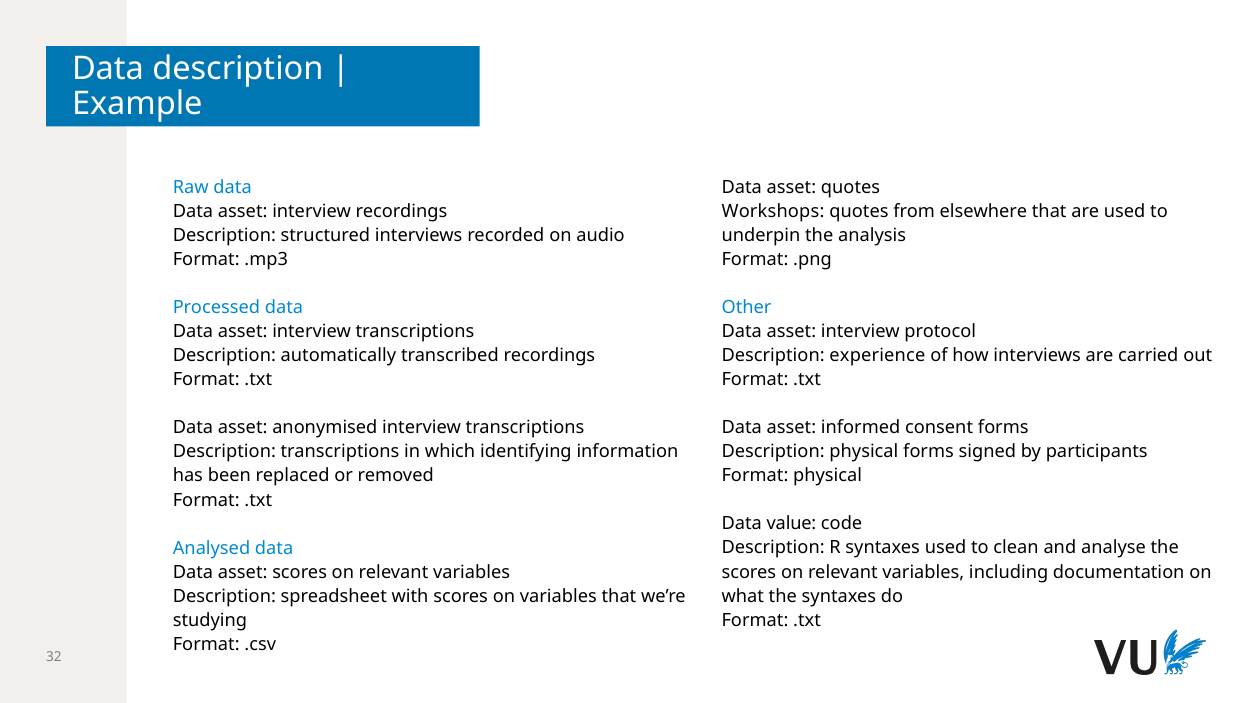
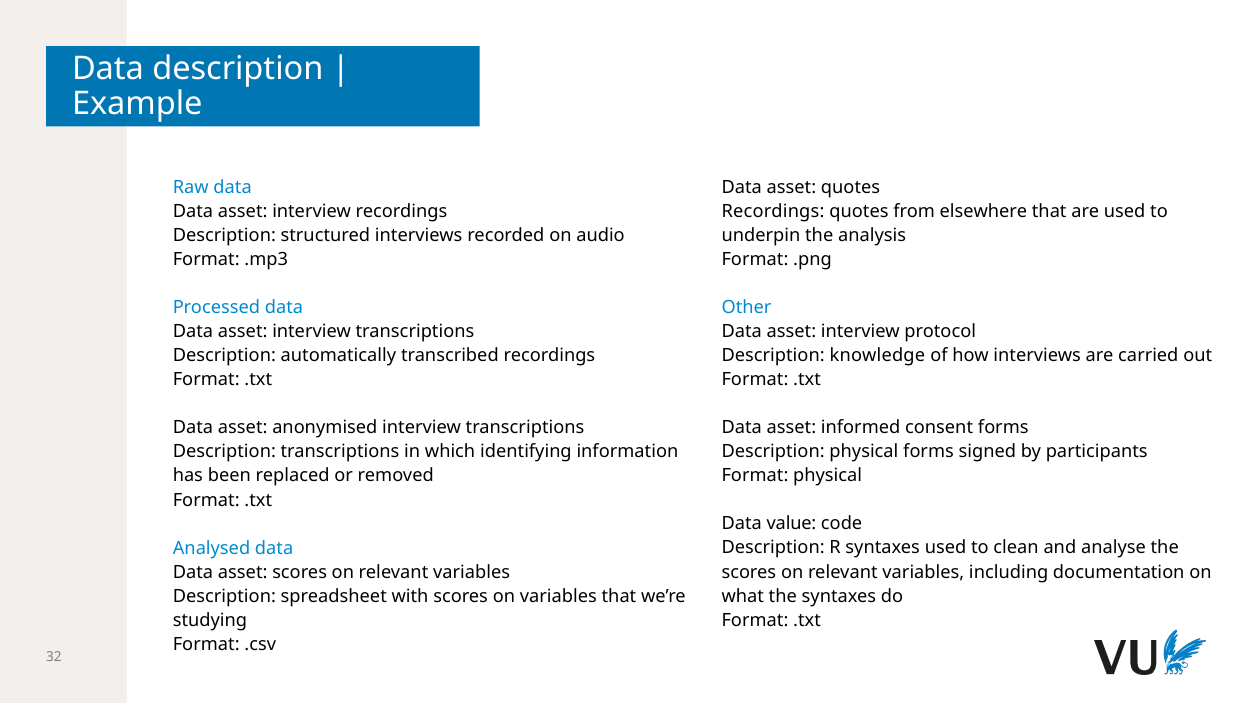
Workshops at (773, 211): Workshops -> Recordings
experience: experience -> knowledge
